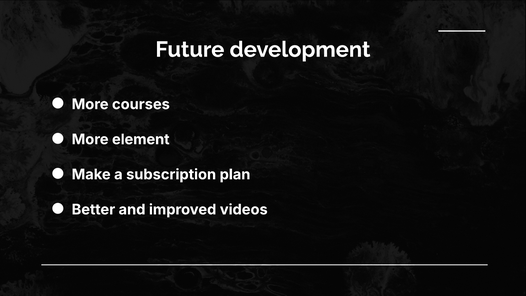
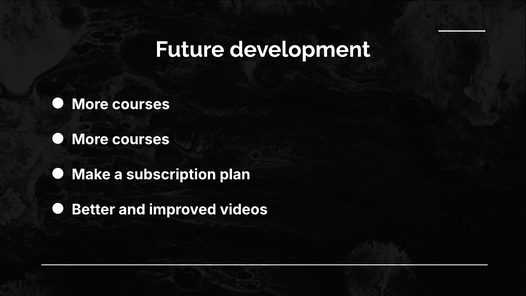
element at (141, 139): element -> courses
